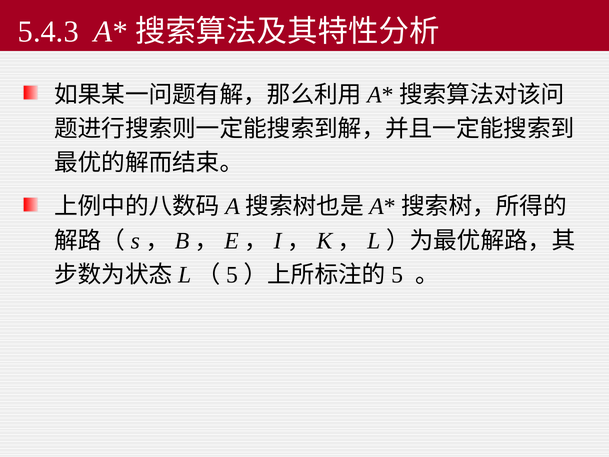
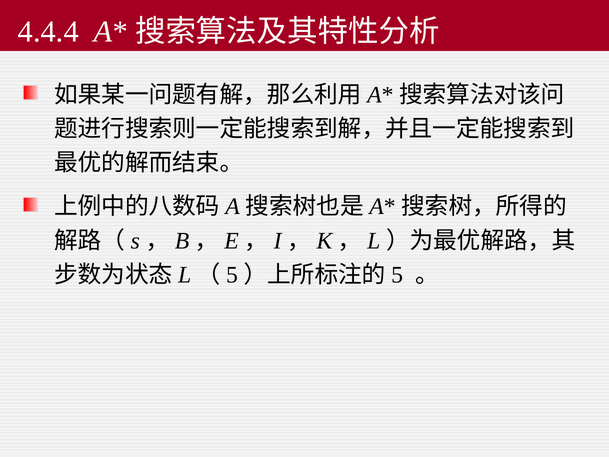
5.4.3: 5.4.3 -> 4.4.4
